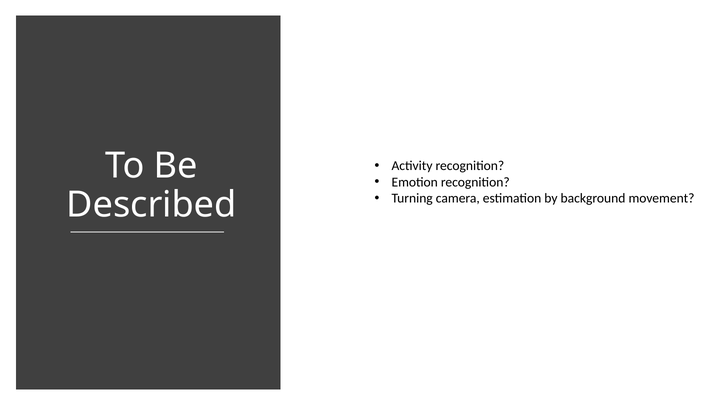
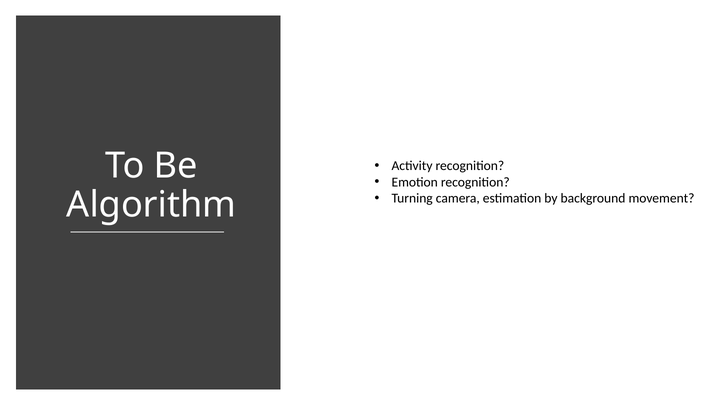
Described: Described -> Algorithm
